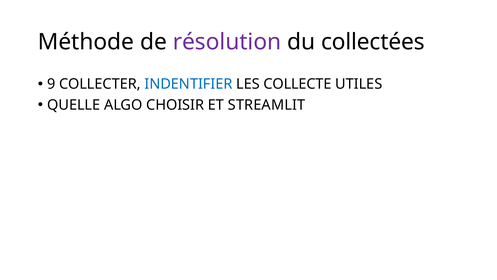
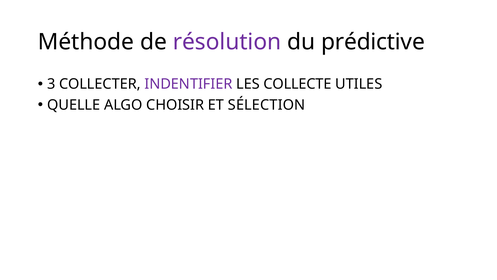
collectées: collectées -> prédictive
9: 9 -> 3
INDENTIFIER colour: blue -> purple
STREAMLIT: STREAMLIT -> SÉLECTION
